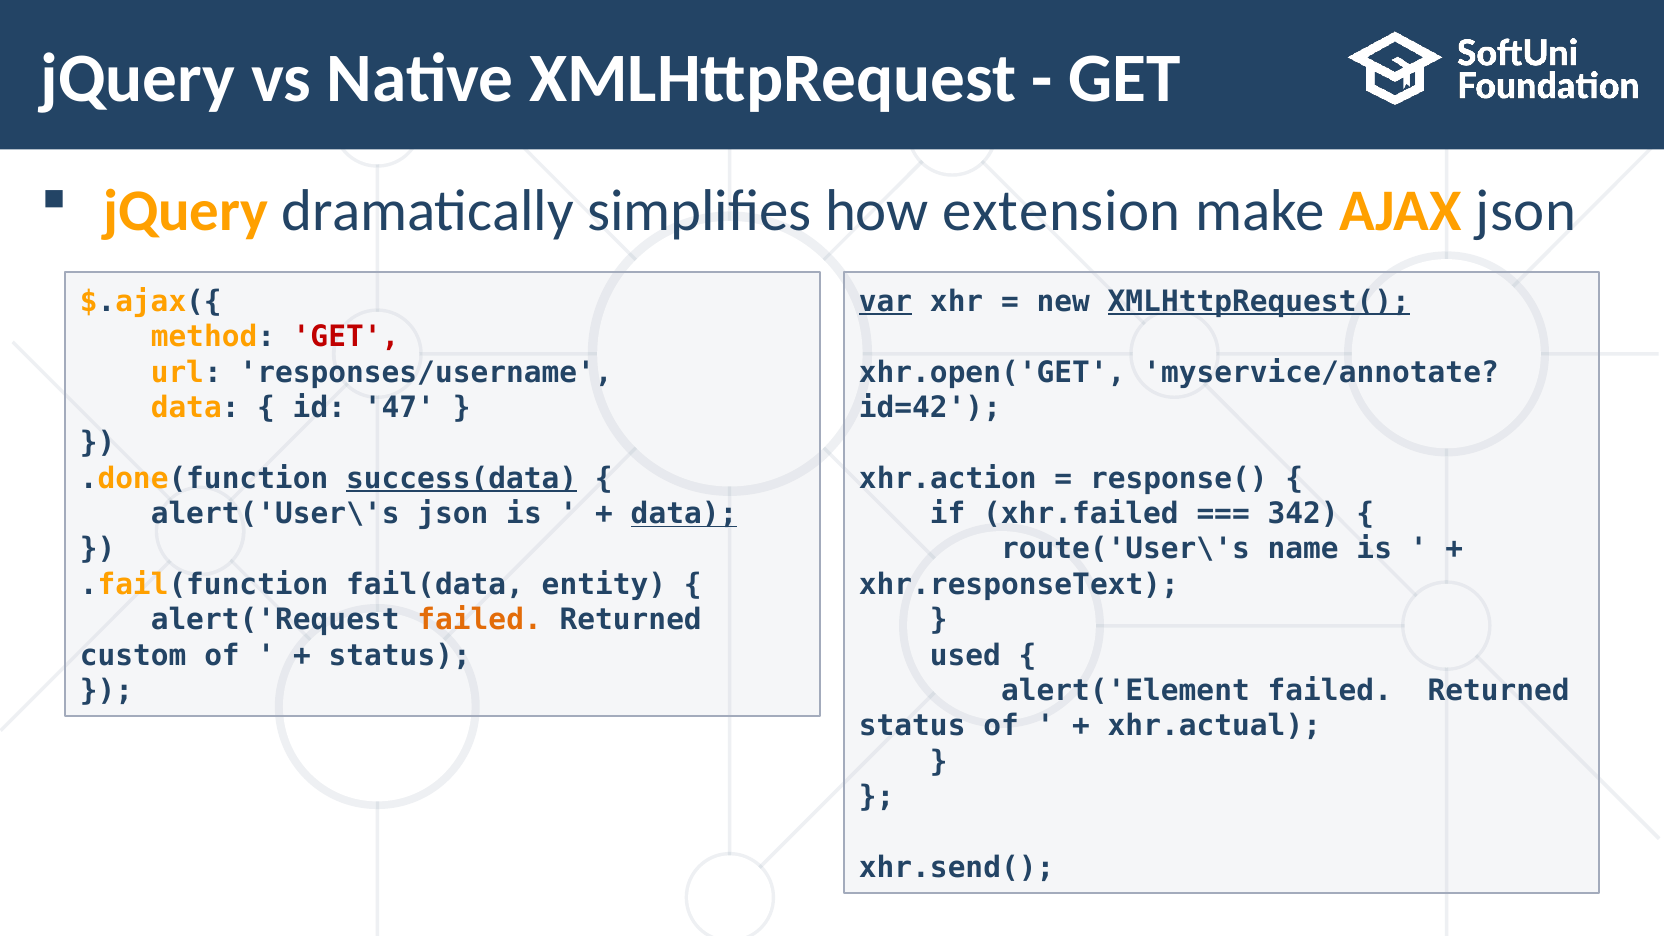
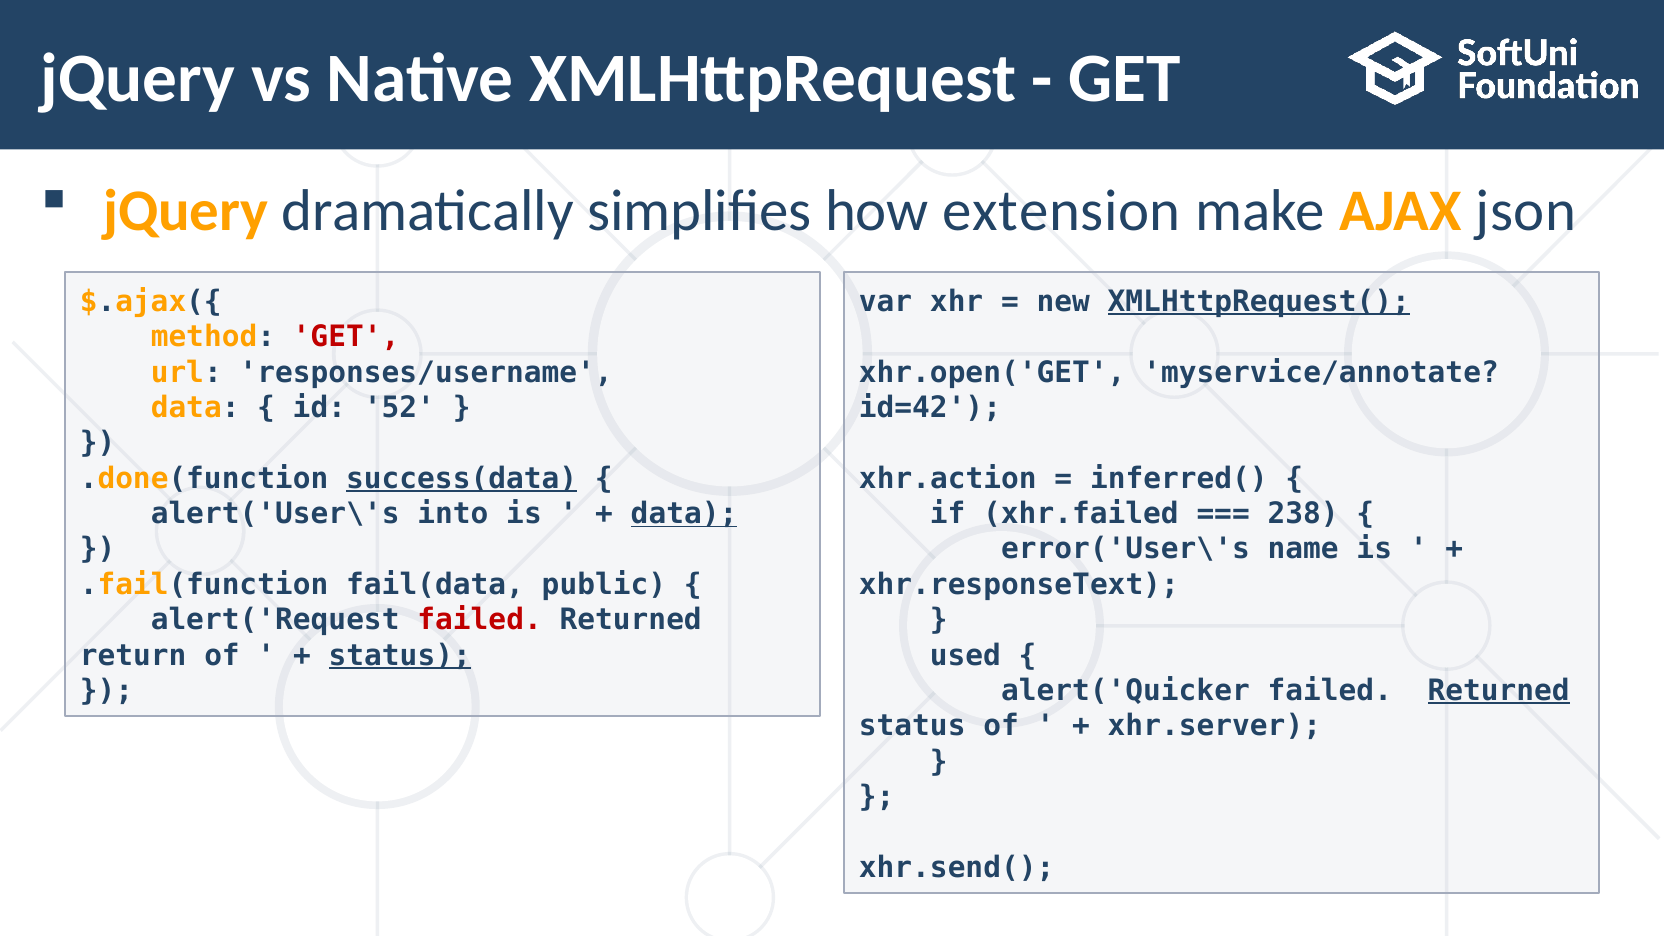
var underline: present -> none
47: 47 -> 52
response(: response( -> inferred(
alert('User\'s json: json -> into
342: 342 -> 238
route('User\'s: route('User\'s -> error('User\'s
entity: entity -> public
failed at (480, 620) colour: orange -> red
custom: custom -> return
status at (400, 655) underline: none -> present
alert('Element: alert('Element -> alert('Quicker
Returned at (1499, 691) underline: none -> present
xhr.actual: xhr.actual -> xhr.server
